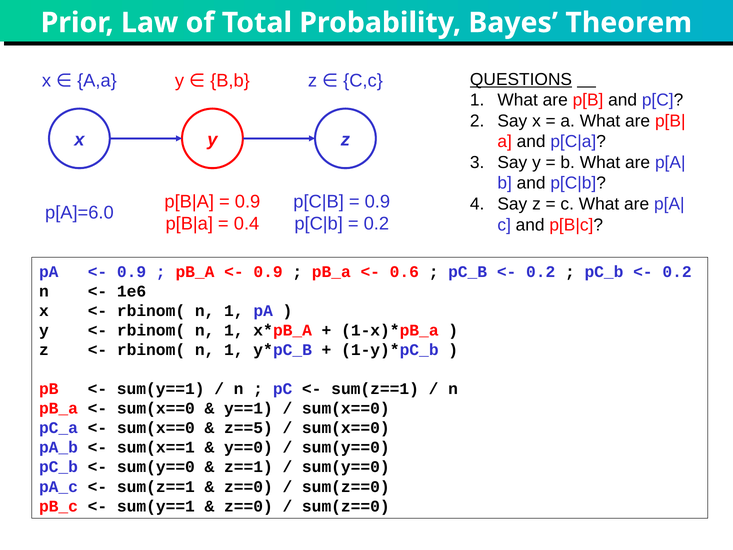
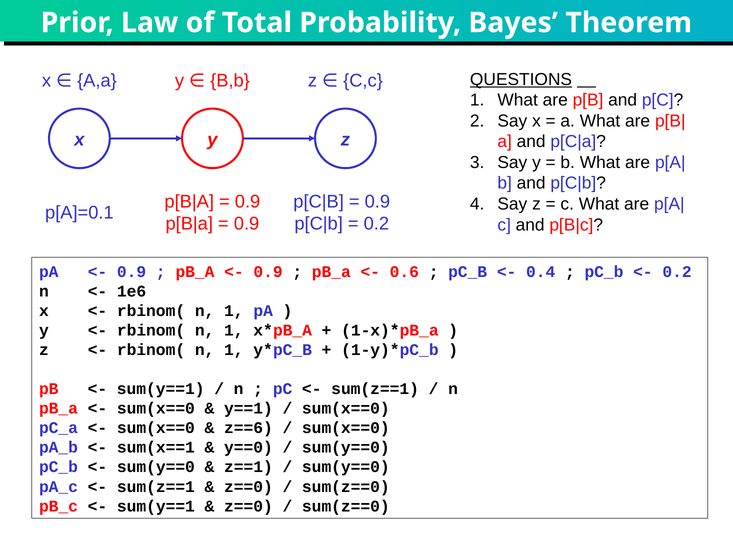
p[A]=6.0: p[A]=6.0 -> p[A]=0.1
0.4 at (247, 224): 0.4 -> 0.9
0.2 at (541, 272): 0.2 -> 0.4
z==5: z==5 -> z==6
